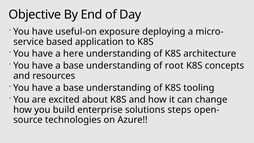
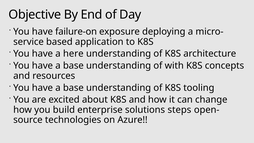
useful-on: useful-on -> failure-on
root: root -> with
